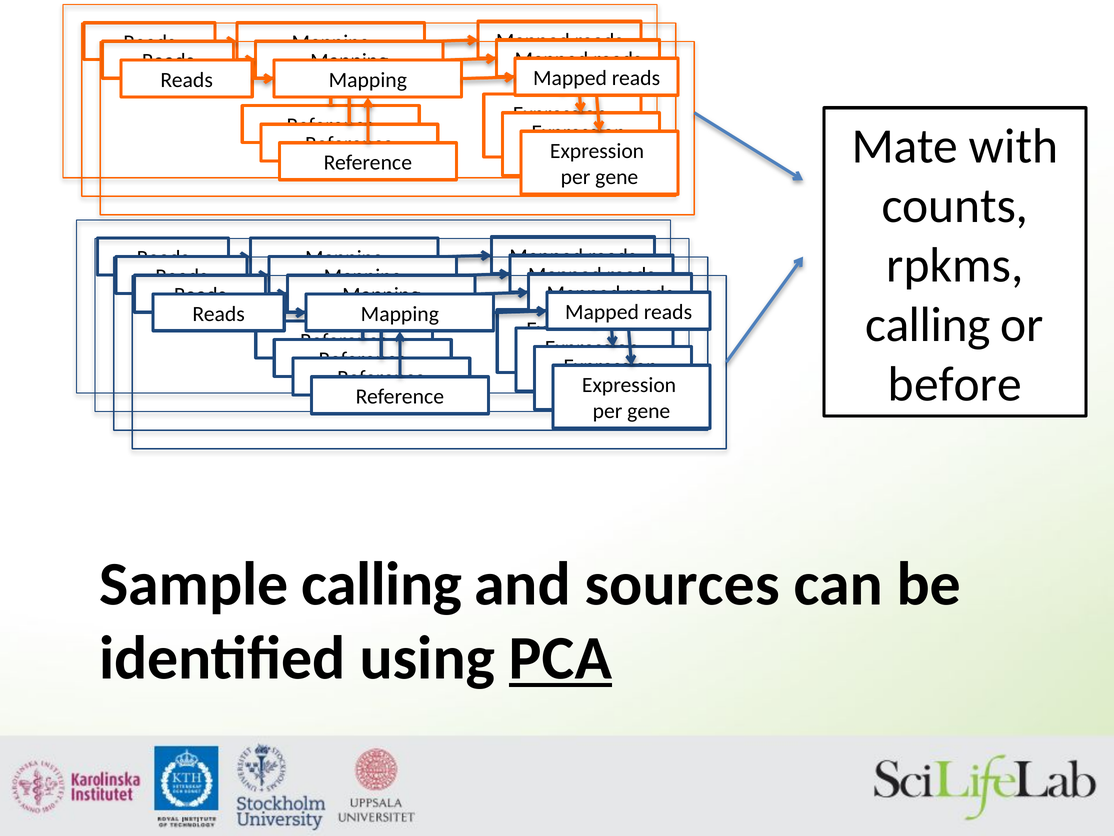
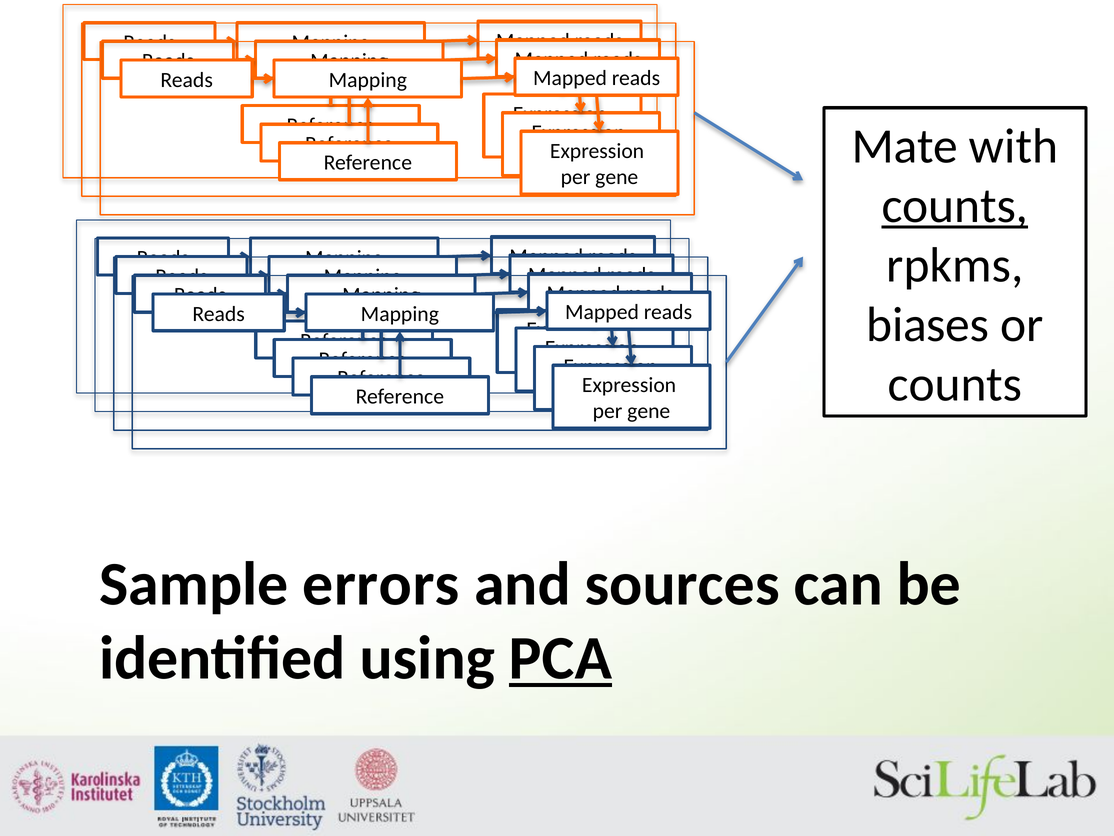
counts at (955, 206) underline: none -> present
calling at (928, 325): calling -> biases
before at (955, 384): before -> counts
Sample calling: calling -> errors
